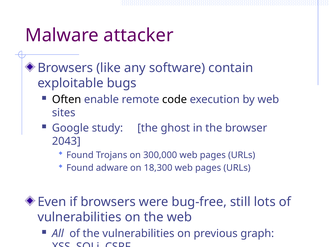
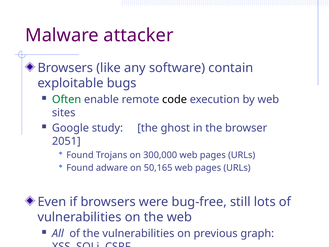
Often colour: black -> green
2043: 2043 -> 2051
18,300: 18,300 -> 50,165
